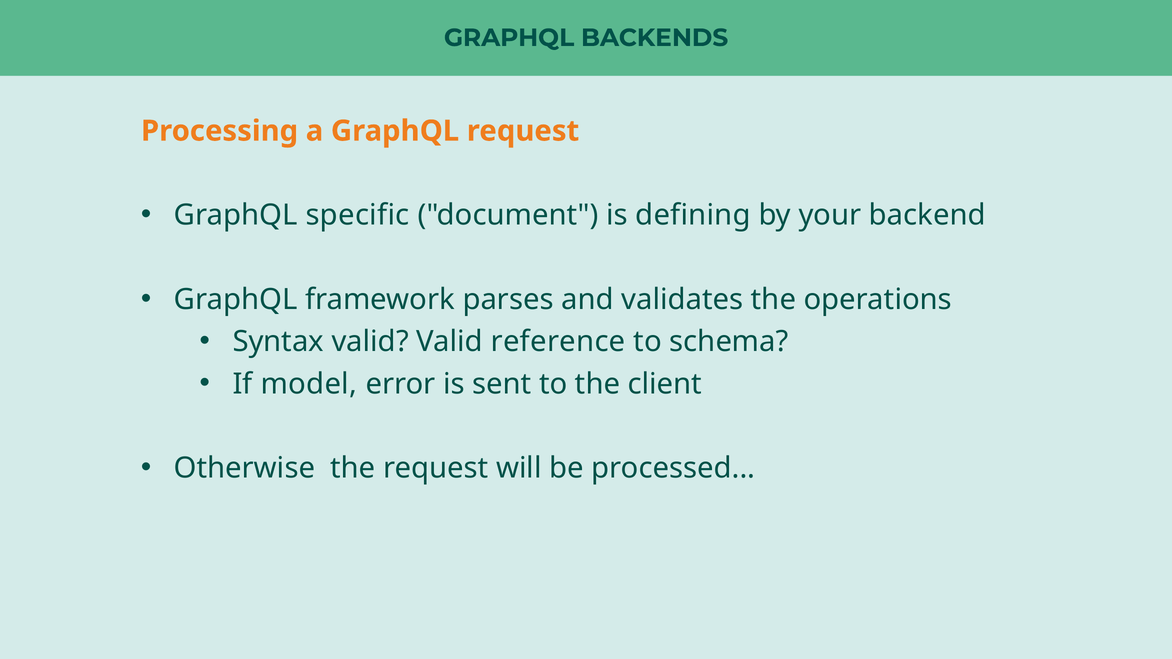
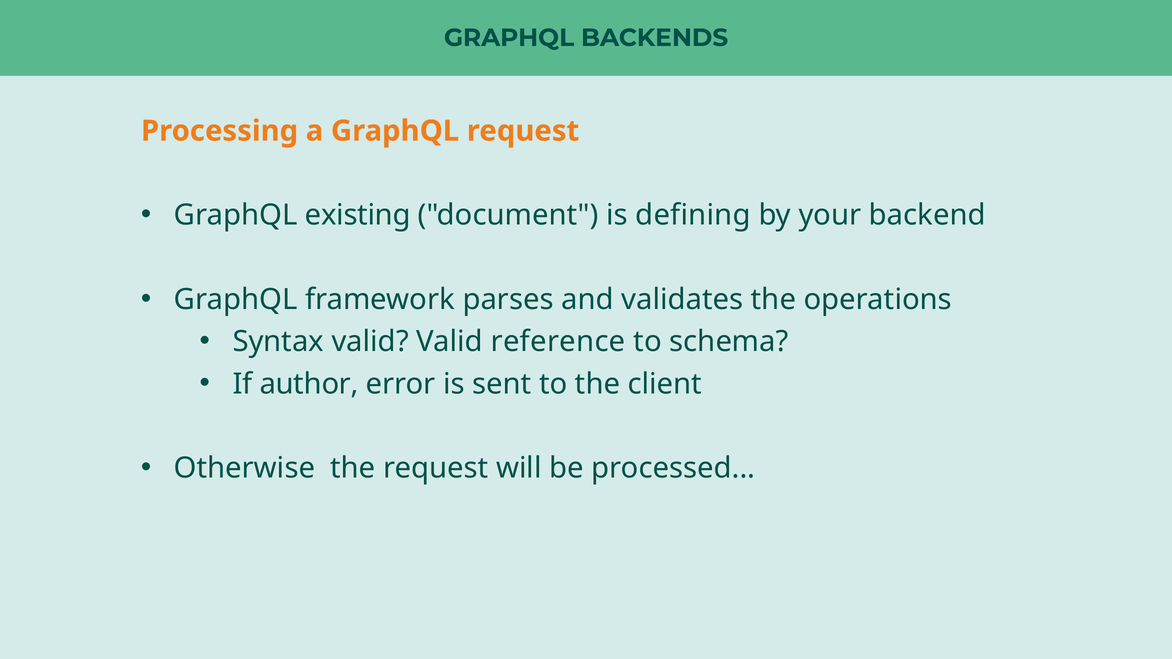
specific: specific -> existing
model: model -> author
